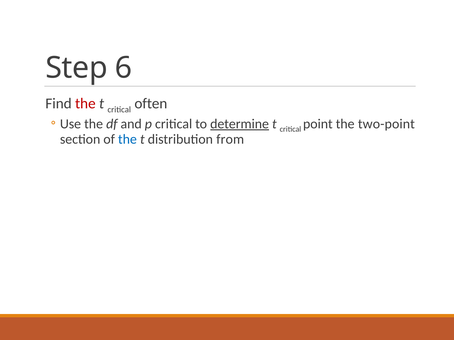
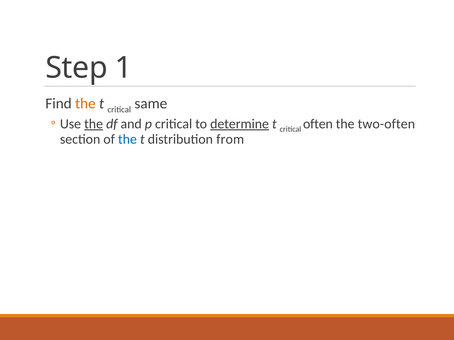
6: 6 -> 1
the at (85, 104) colour: red -> orange
often: often -> same
the at (94, 124) underline: none -> present
point: point -> often
two-point: two-point -> two-often
